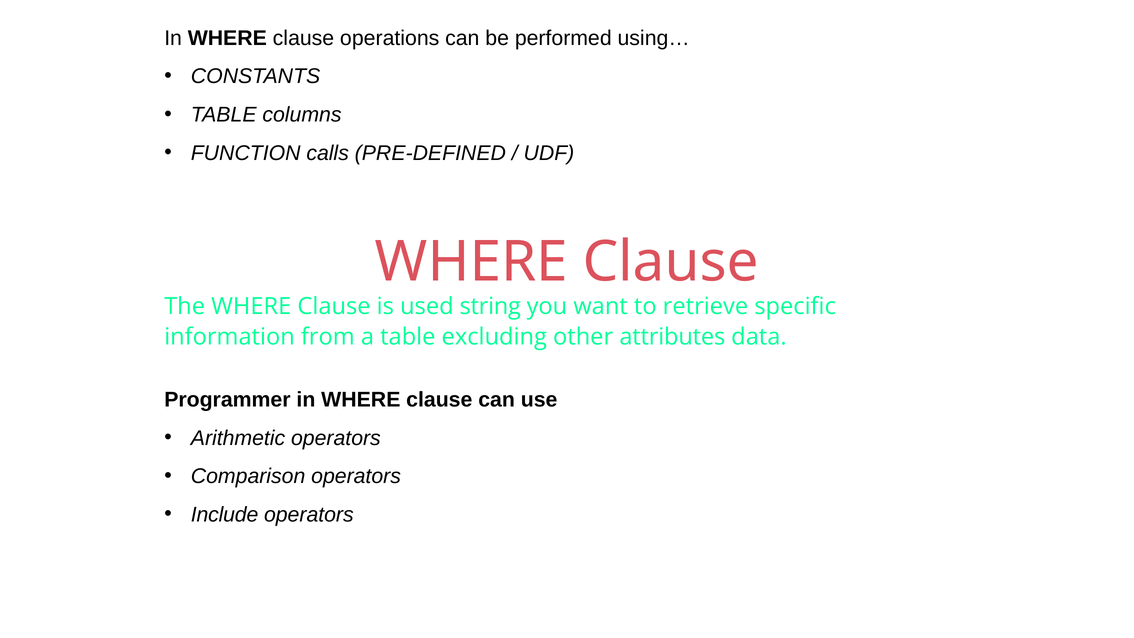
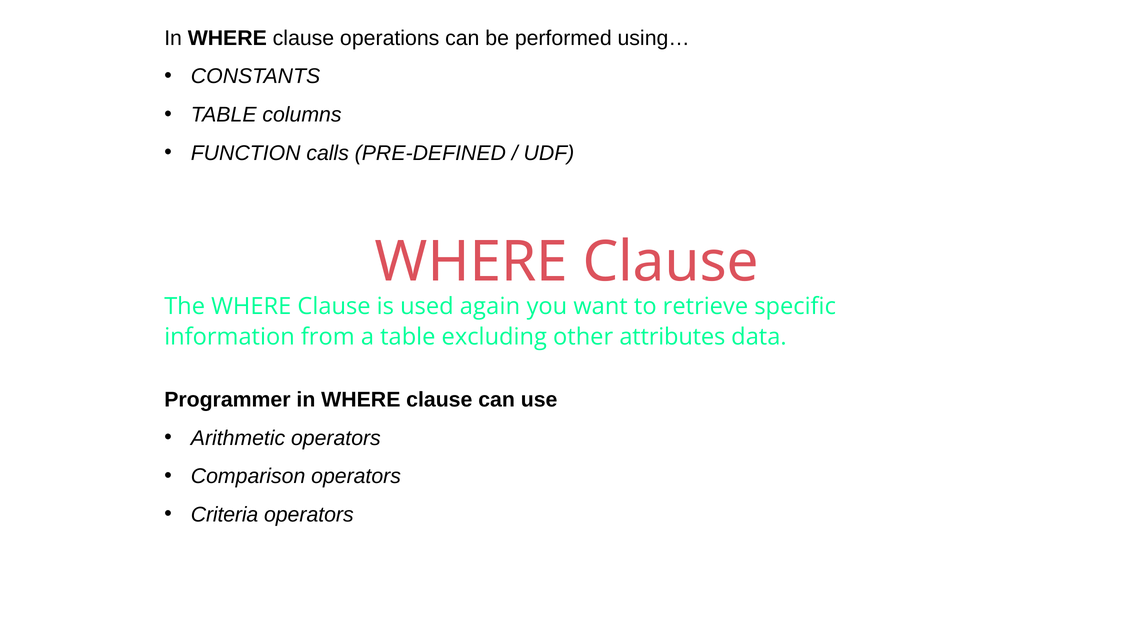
string: string -> again
Include: Include -> Criteria
